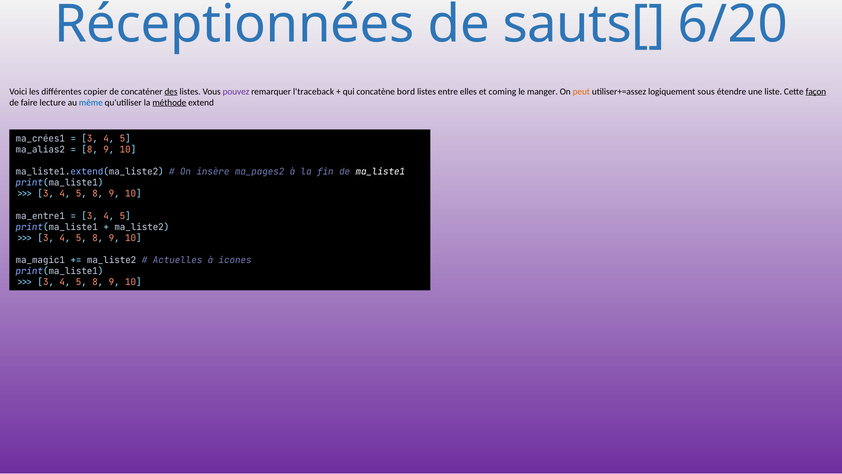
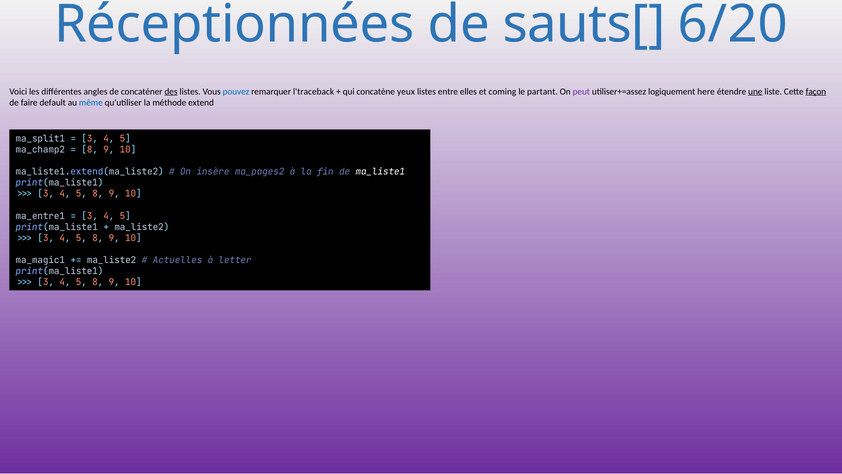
copier: copier -> angles
pouvez colour: purple -> blue
bord: bord -> yeux
manger: manger -> partant
peut colour: orange -> purple
sous: sous -> here
une underline: none -> present
lecture: lecture -> default
méthode underline: present -> none
ma_crées1: ma_crées1 -> ma_split1
ma_alias2: ma_alias2 -> ma_champ2
icones: icones -> letter
